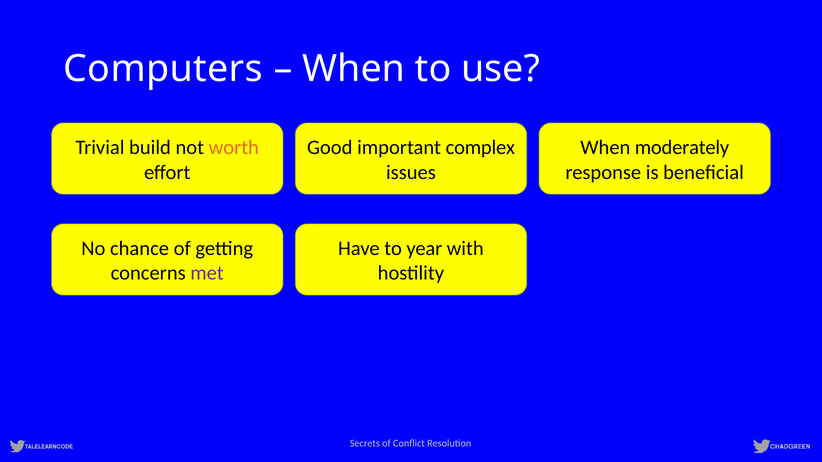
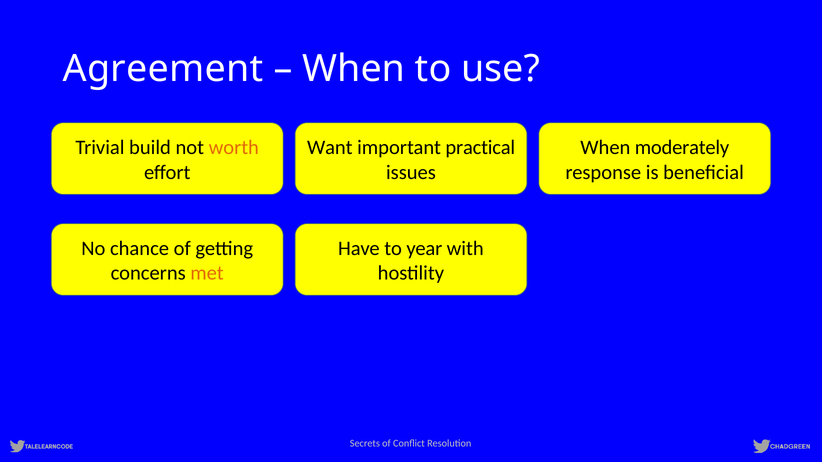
Computers: Computers -> Agreement
Good: Good -> Want
complex: complex -> practical
met colour: purple -> orange
